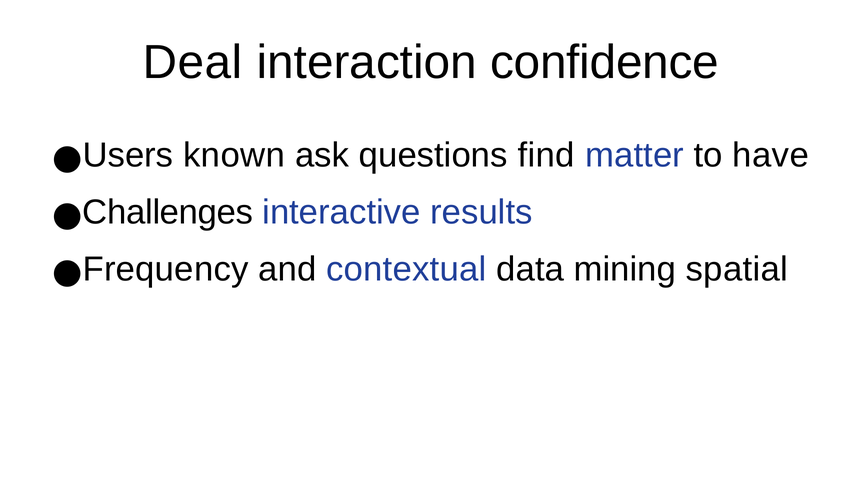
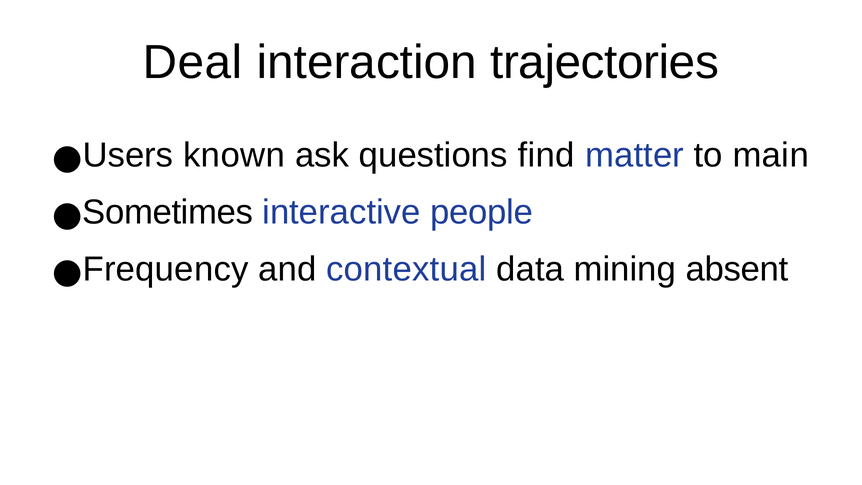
confidence: confidence -> trajectories
have: have -> main
Challenges: Challenges -> Sometimes
results: results -> people
spatial: spatial -> absent
